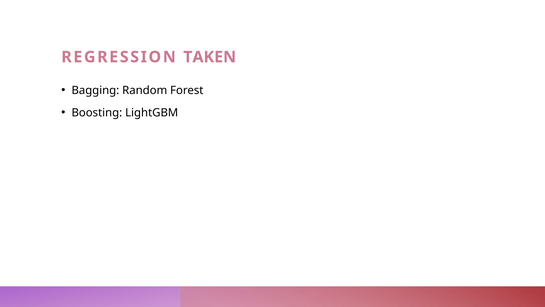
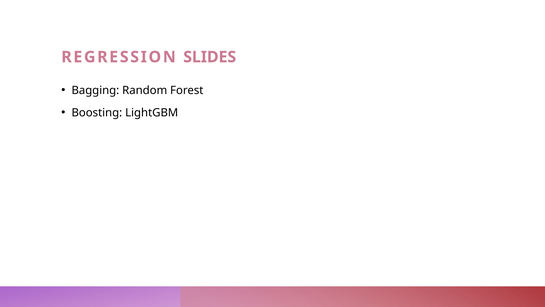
TAKEN: TAKEN -> SLIDES
